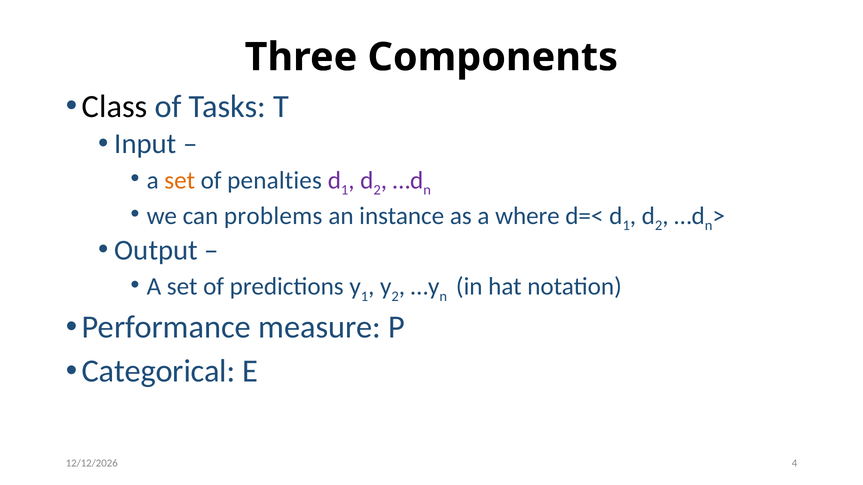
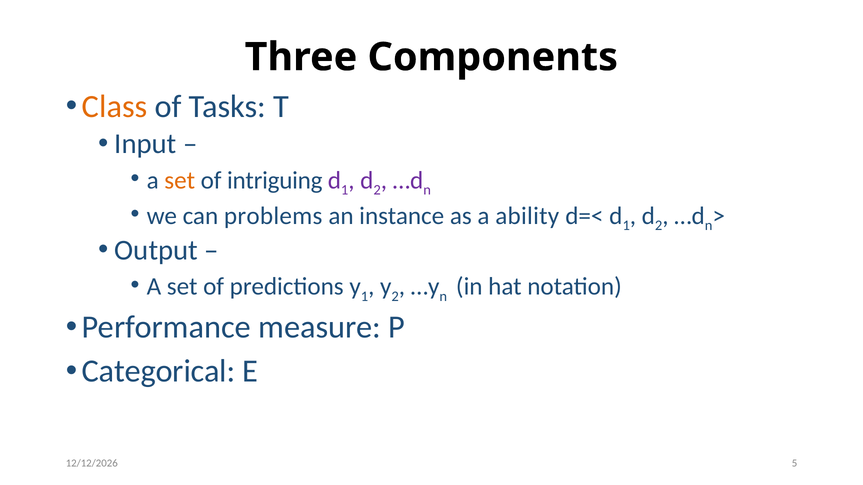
Class colour: black -> orange
penalties: penalties -> intriguing
where: where -> ability
4: 4 -> 5
